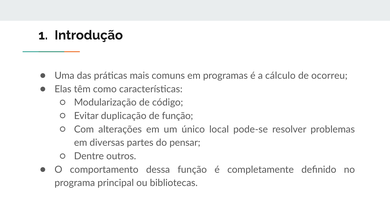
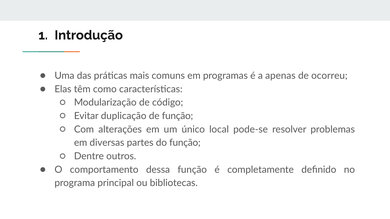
cálculo: cálculo -> apenas
do pensar: pensar -> função
